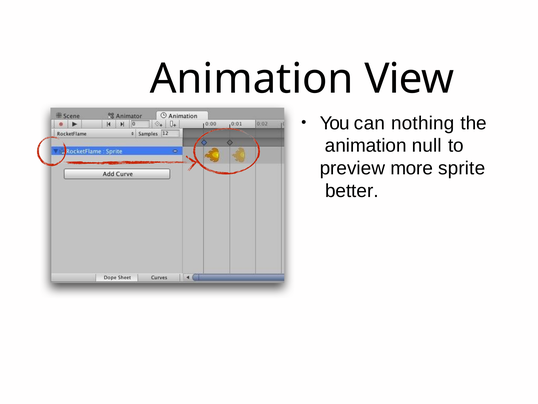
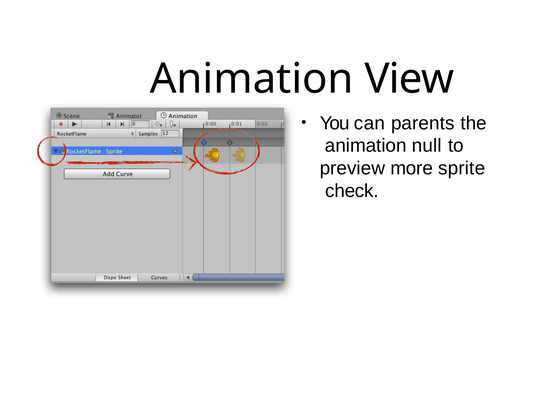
nothing: nothing -> parents
better: better -> check
